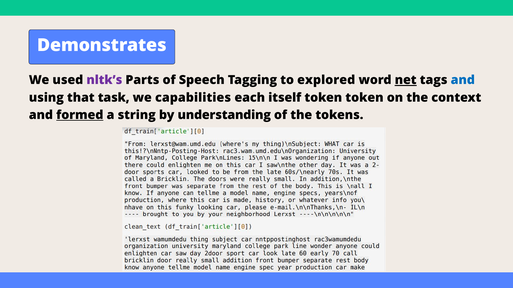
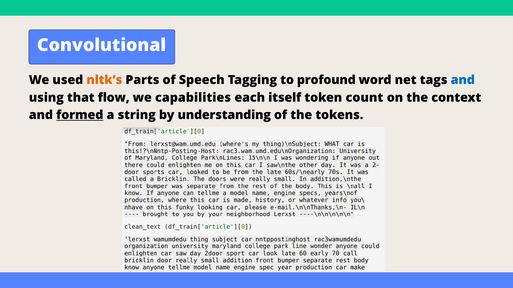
Demonstrates: Demonstrates -> Convolutional
nltk’s colour: purple -> orange
explored: explored -> profound
net underline: present -> none
task: task -> flow
token token: token -> count
